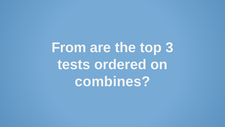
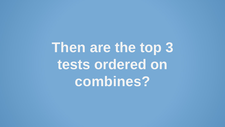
From: From -> Then
